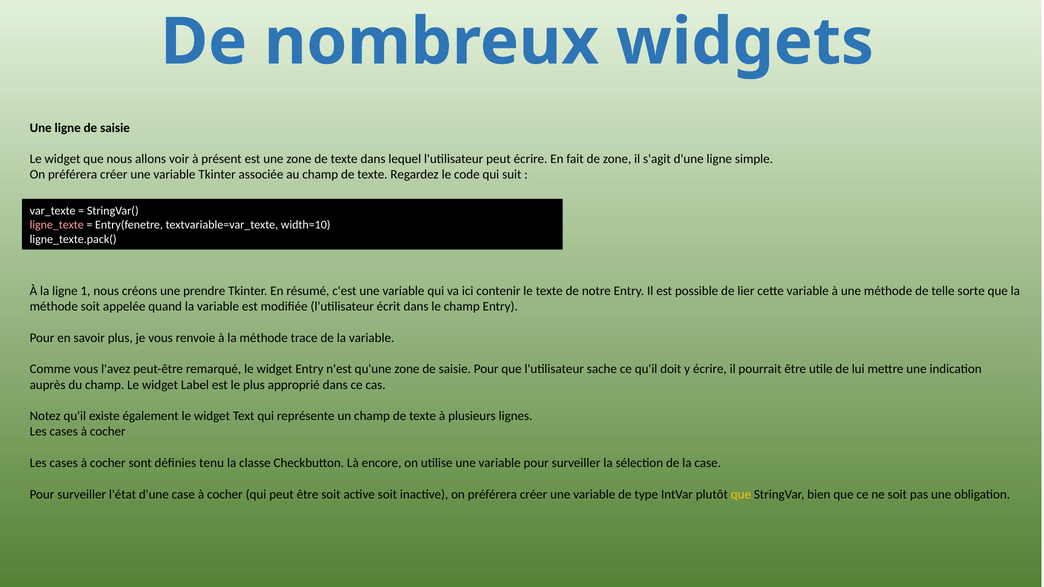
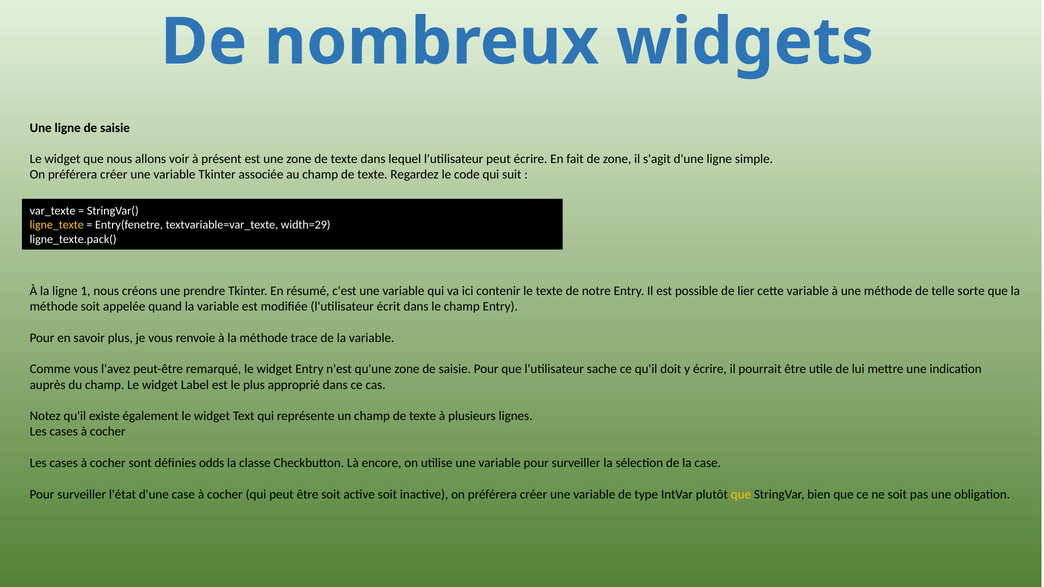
ligne_texte colour: pink -> yellow
width=10: width=10 -> width=29
tenu: tenu -> odds
